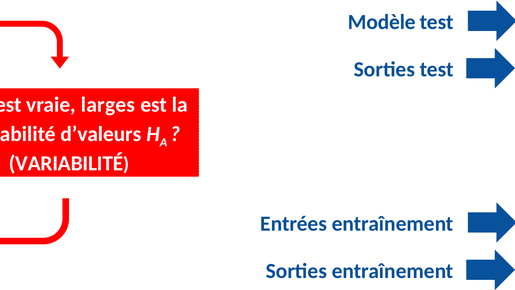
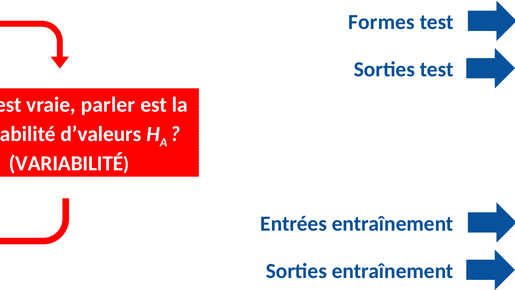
Modèle: Modèle -> Formes
larges: larges -> parler
